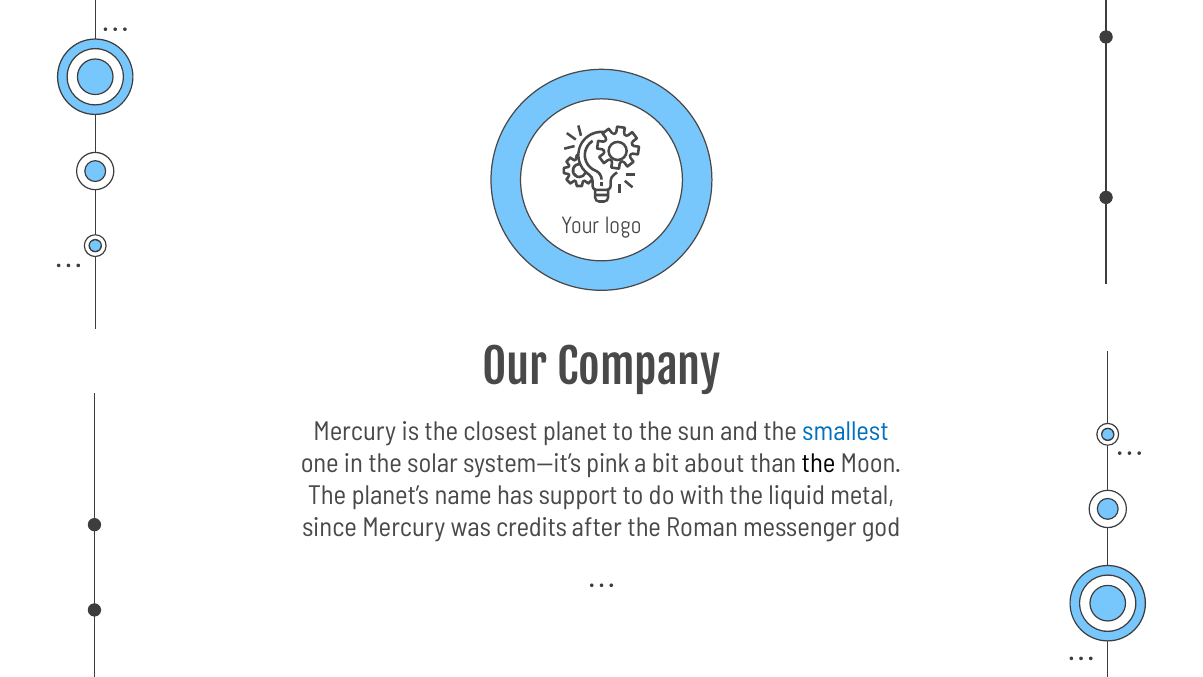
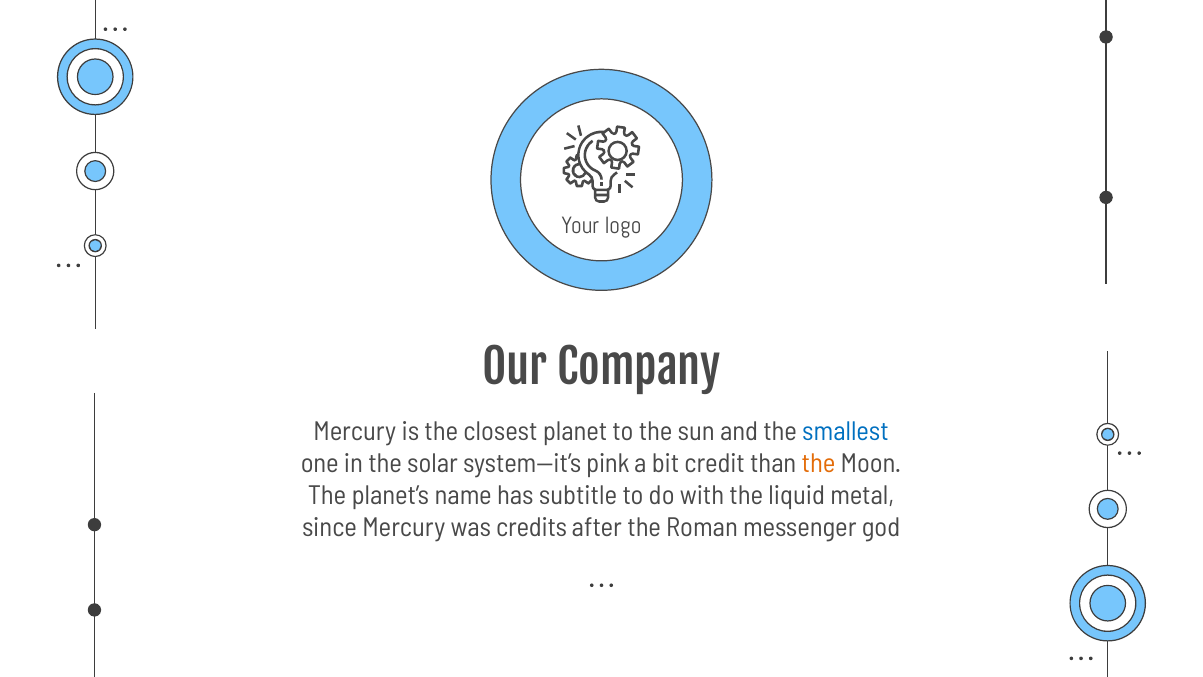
about: about -> credit
the at (819, 464) colour: black -> orange
support: support -> subtitle
